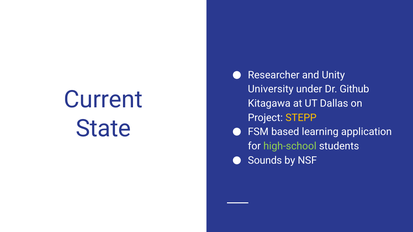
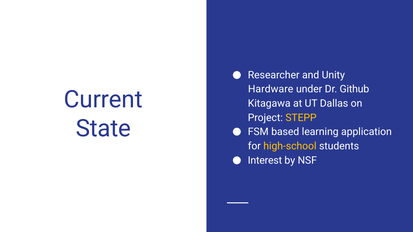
University: University -> Hardware
high-school colour: light green -> yellow
Sounds: Sounds -> Interest
